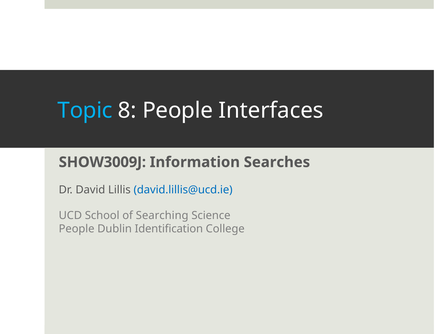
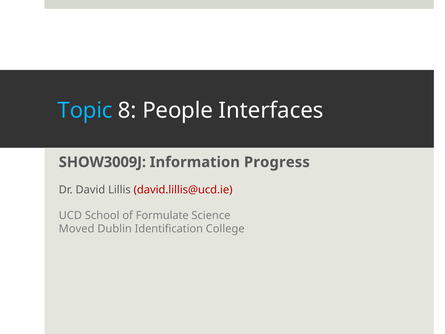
Searches: Searches -> Progress
david.lillis@ucd.ie colour: blue -> red
Searching: Searching -> Formulate
People at (77, 229): People -> Moved
